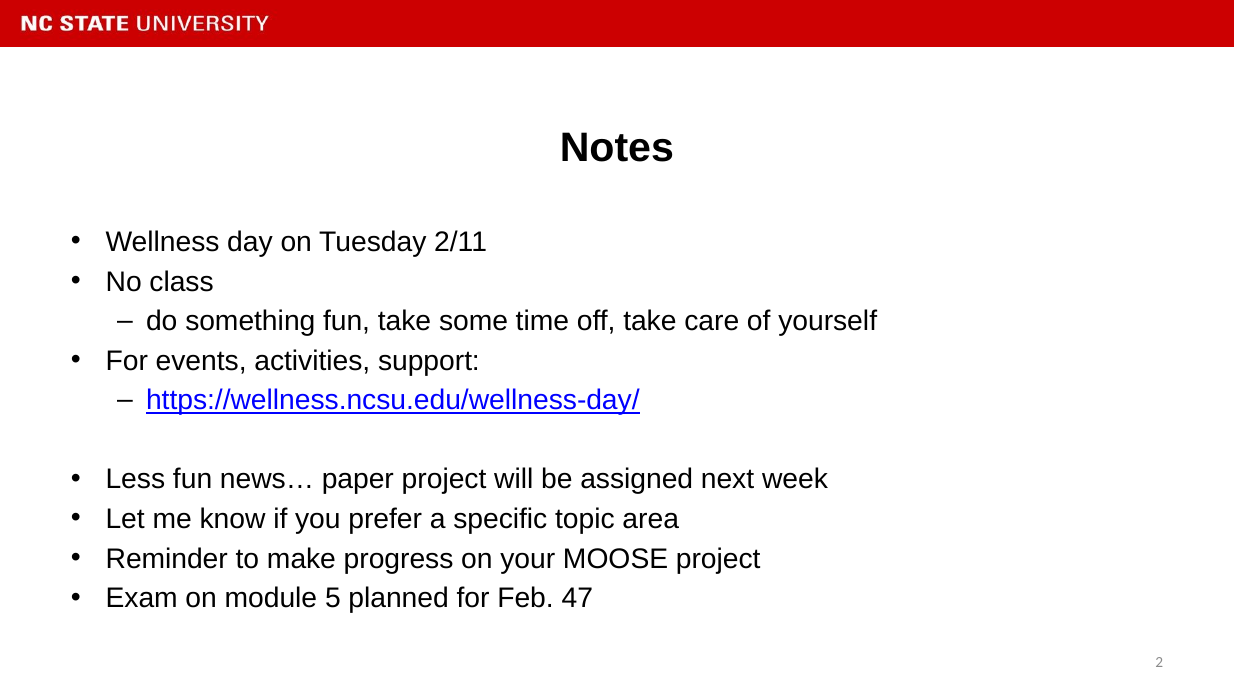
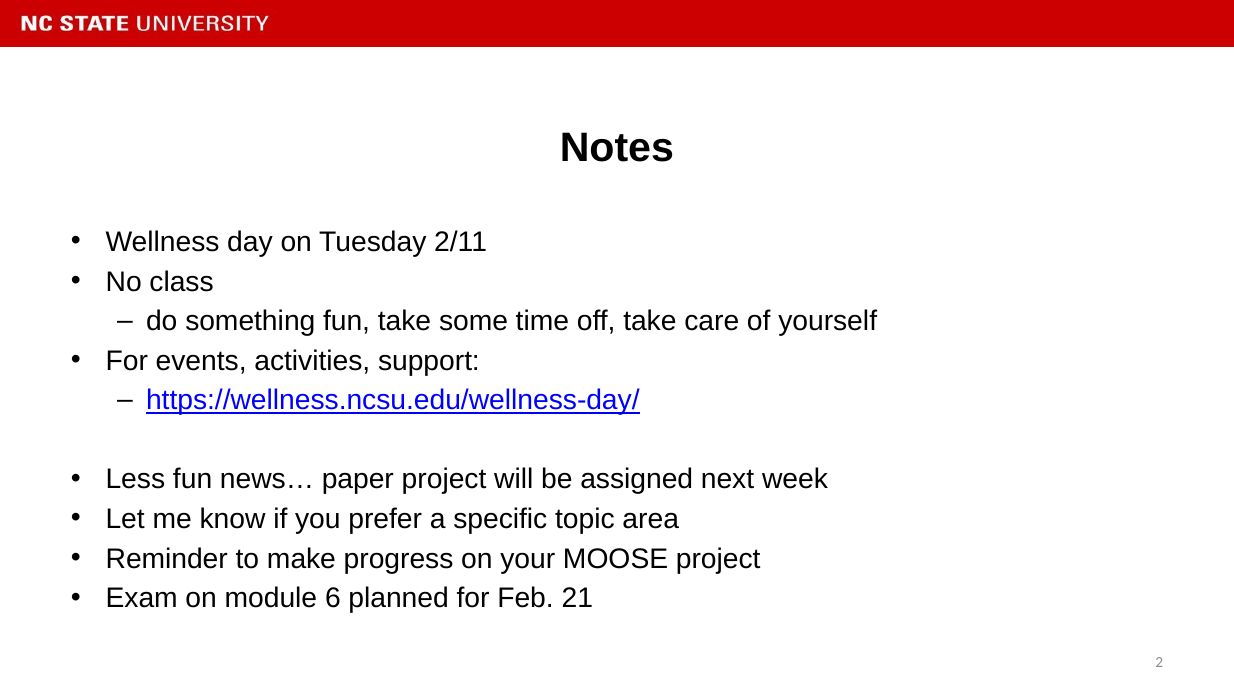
5: 5 -> 6
47: 47 -> 21
